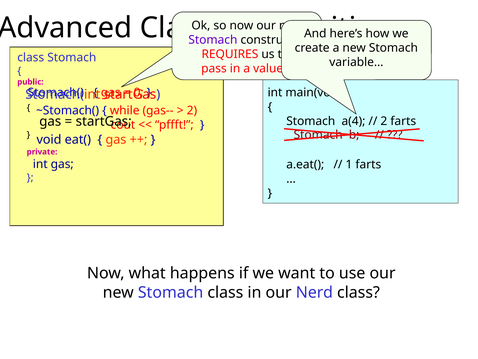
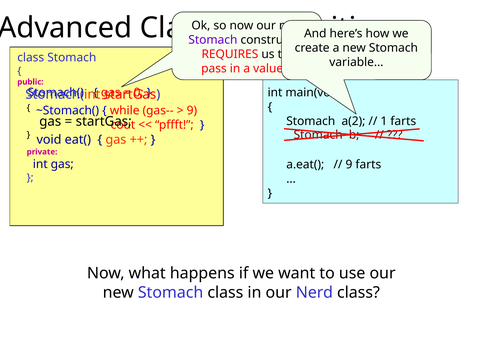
2 at (192, 110): 2 -> 9
a(4: a(4 -> a(2
2 at (384, 121): 2 -> 1
1 at (349, 164): 1 -> 9
